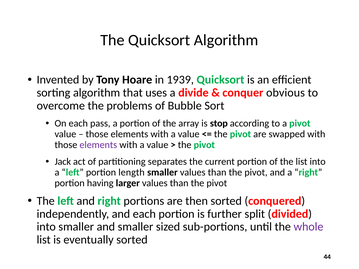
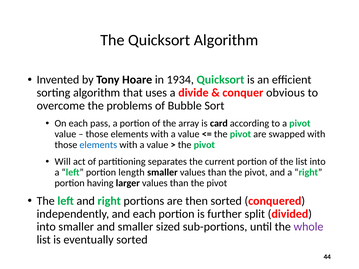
1939: 1939 -> 1934
stop: stop -> card
elements at (98, 145) colour: purple -> blue
Jack: Jack -> Will
